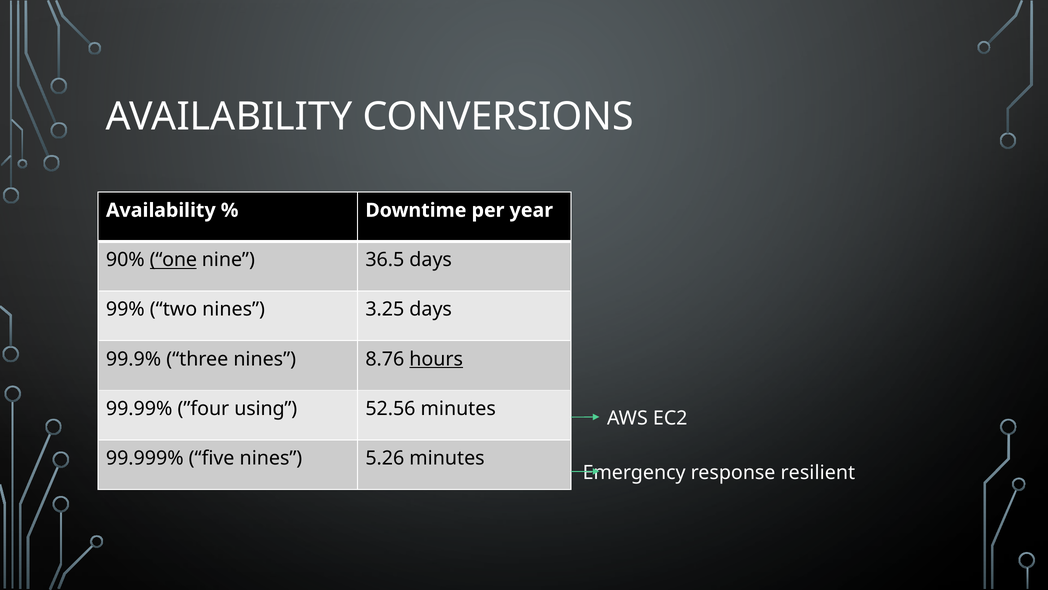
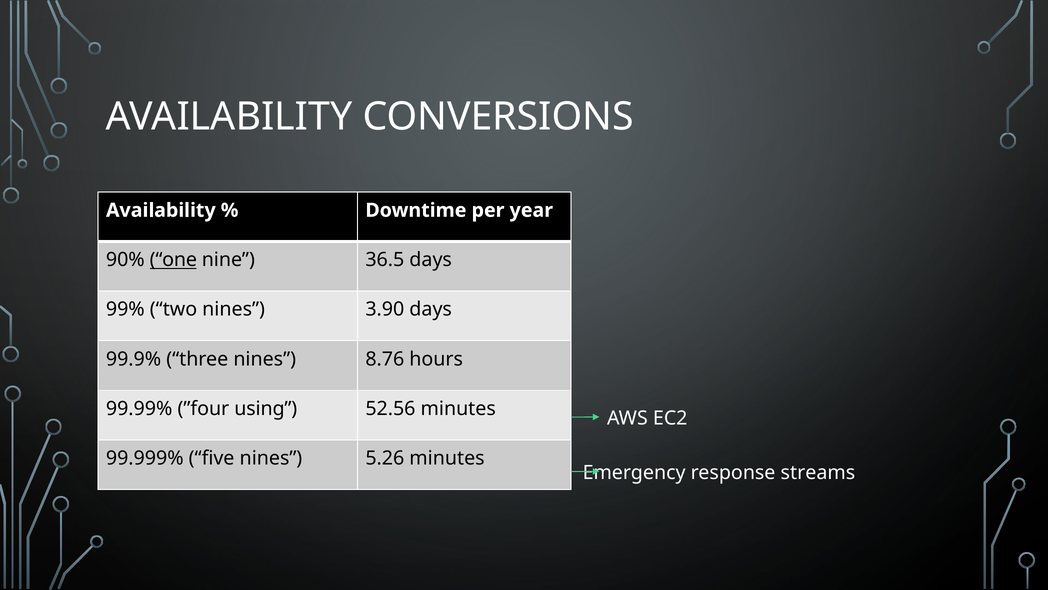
3.25: 3.25 -> 3.90
hours underline: present -> none
resilient: resilient -> streams
